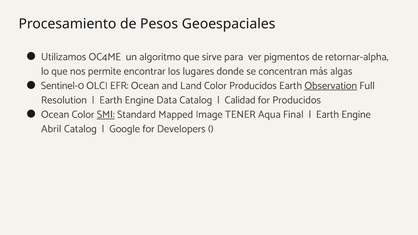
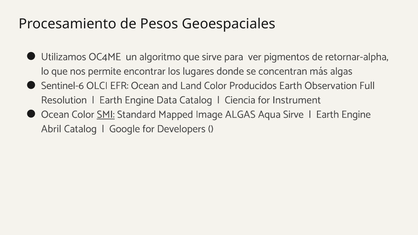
Sentinel-0: Sentinel-0 -> Sentinel-6
Observation underline: present -> none
Calidad: Calidad -> Ciencia
for Producidos: Producidos -> Instrument
Image TENER: TENER -> ALGAS
Aqua Final: Final -> Sirve
